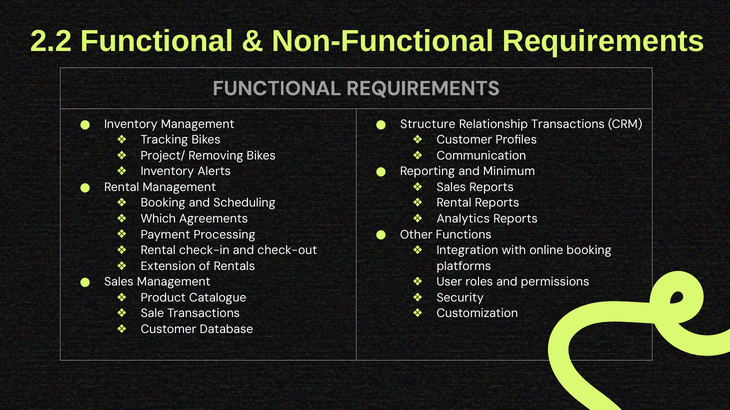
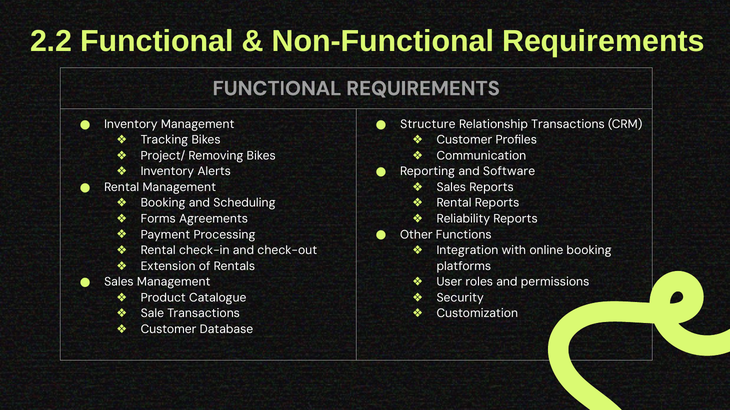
Minimum: Minimum -> Software
Which: Which -> Forms
Analytics: Analytics -> Reliability
